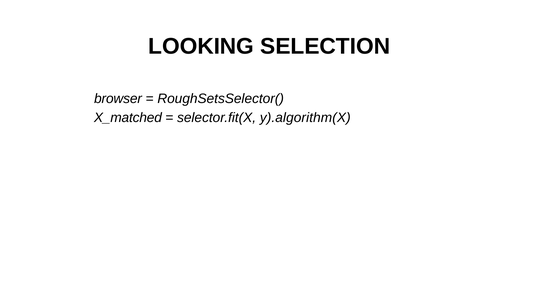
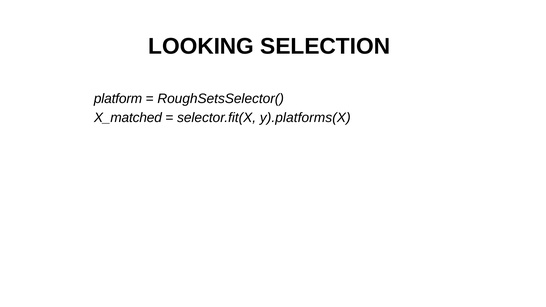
browser: browser -> platform
y).algorithm(X: y).algorithm(X -> y).platforms(X
